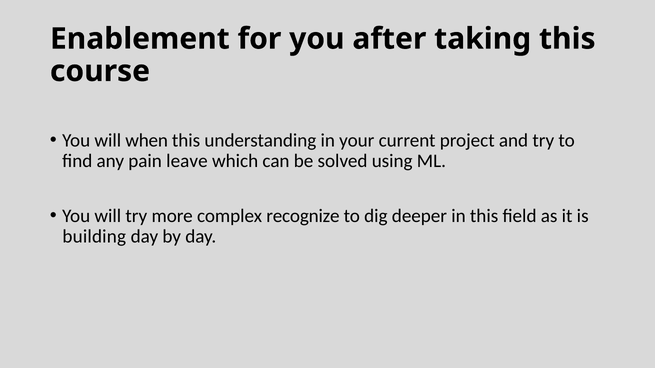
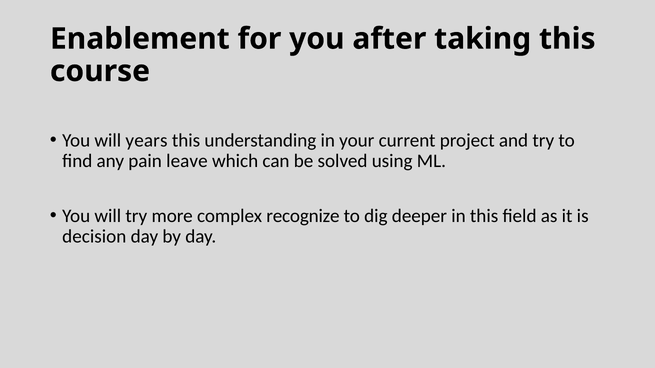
when: when -> years
building: building -> decision
